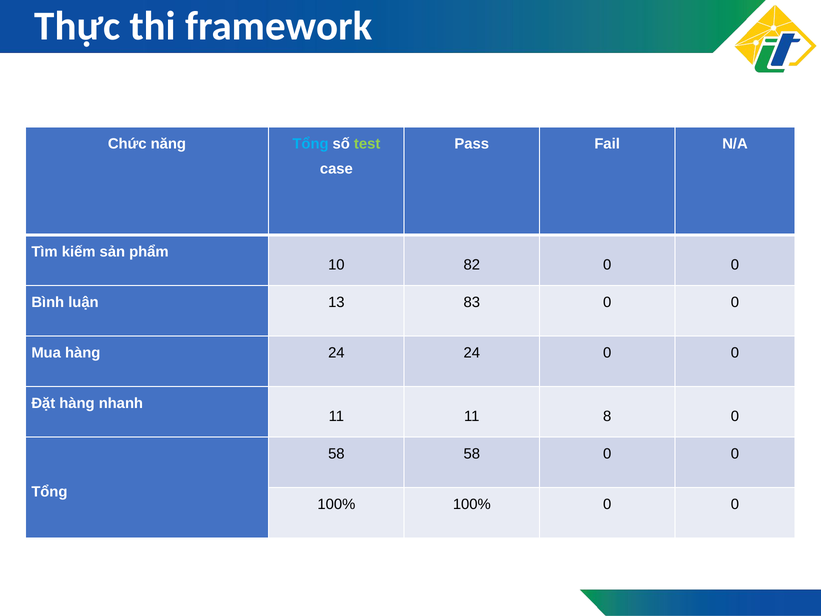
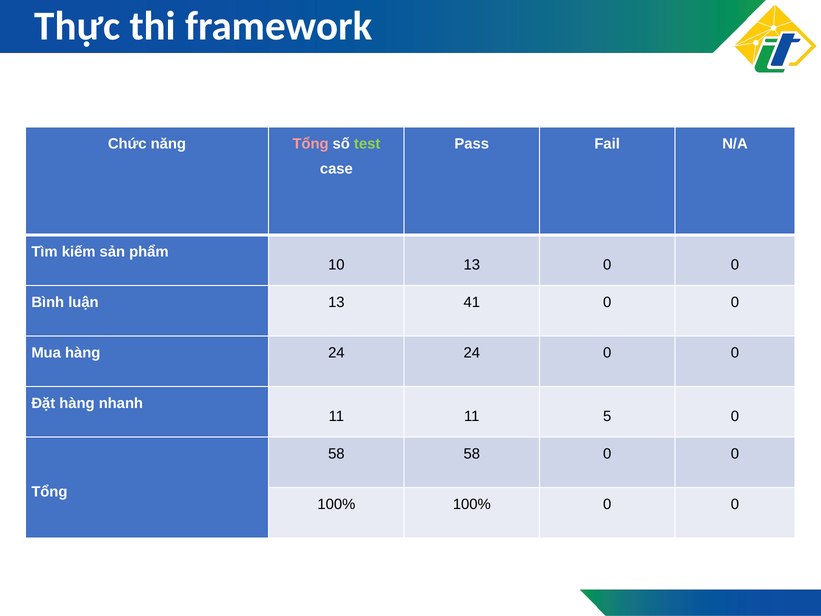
Tổng at (311, 144) colour: light blue -> pink
10 82: 82 -> 13
83: 83 -> 41
8: 8 -> 5
